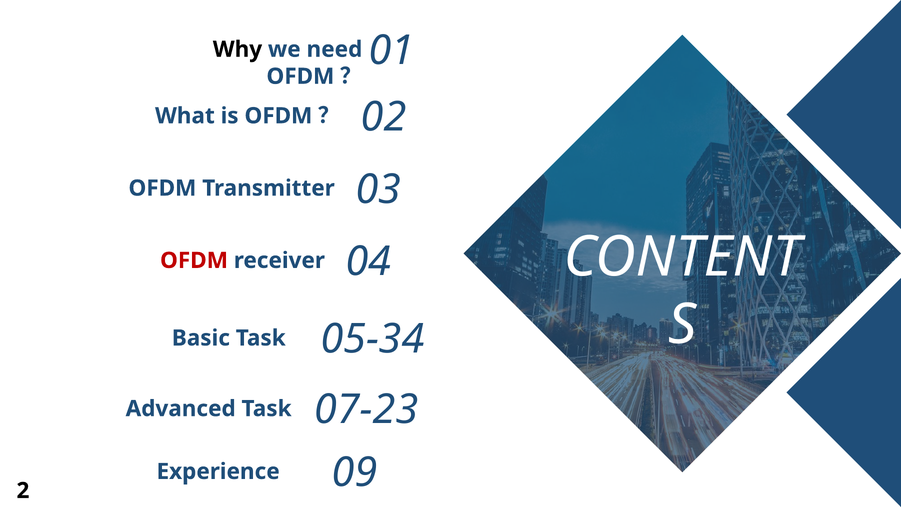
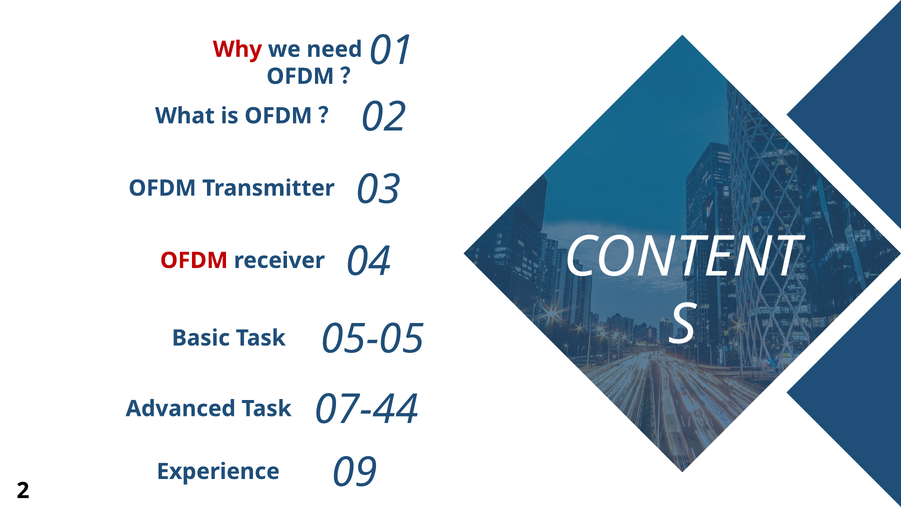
Why colour: black -> red
05-34: 05-34 -> 05-05
07-23: 07-23 -> 07-44
